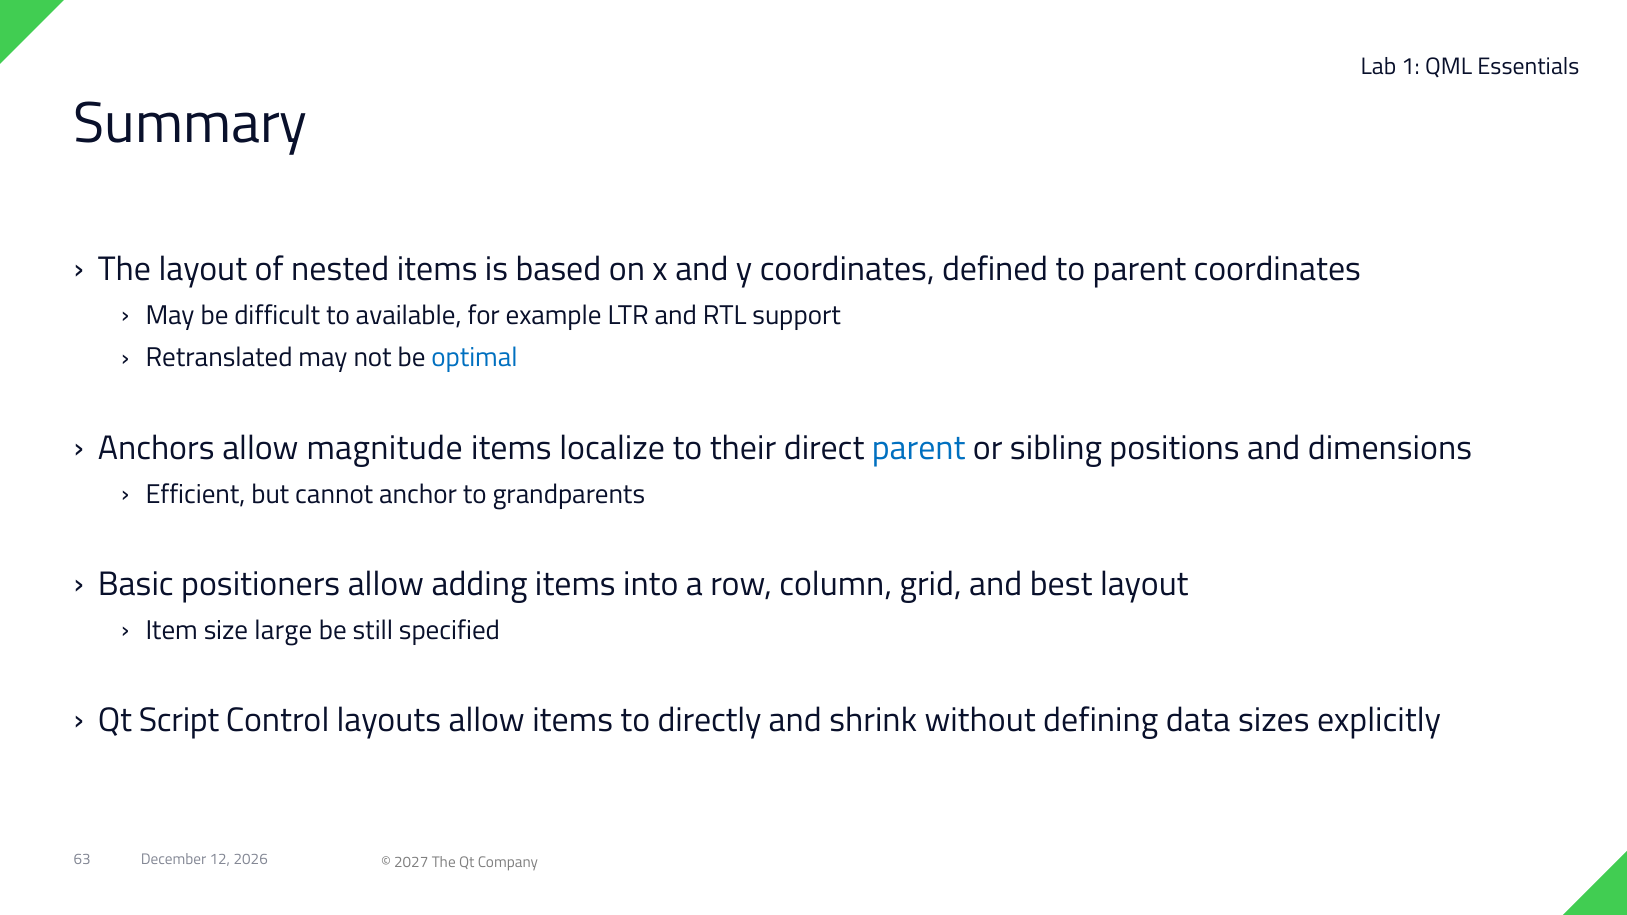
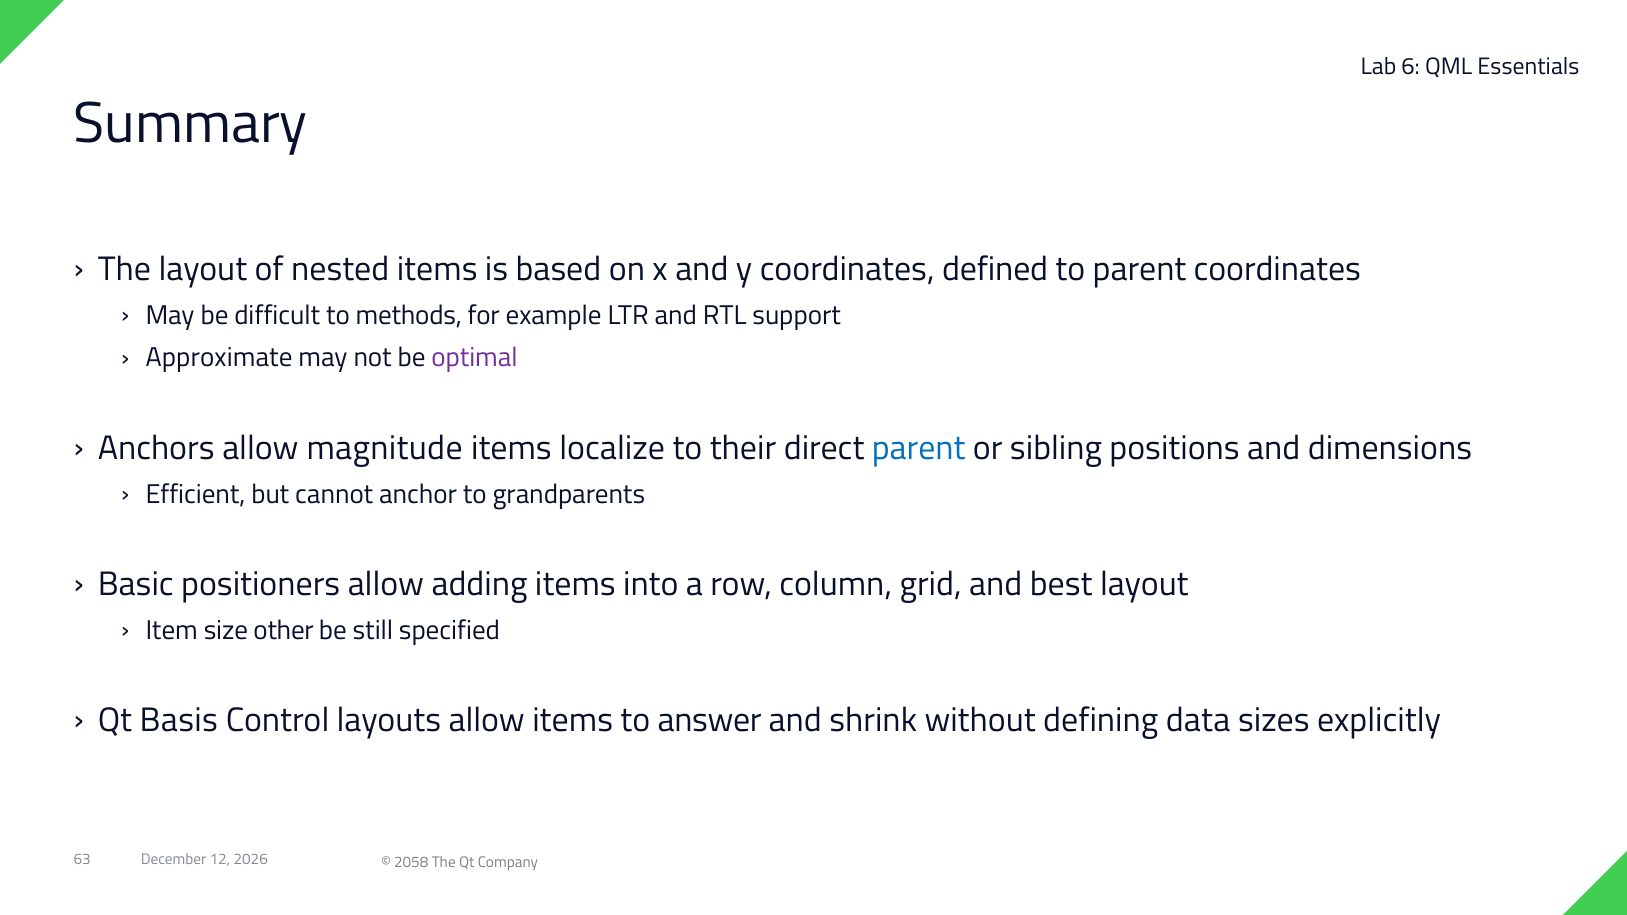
1: 1 -> 6
available: available -> methods
Retranslated: Retranslated -> Approximate
optimal colour: blue -> purple
large: large -> other
Script: Script -> Basis
directly: directly -> answer
2027: 2027 -> 2058
